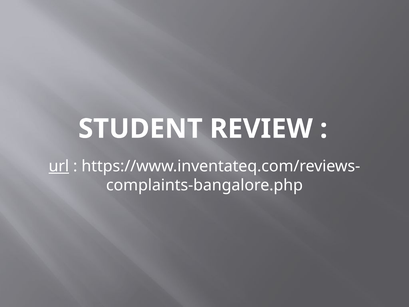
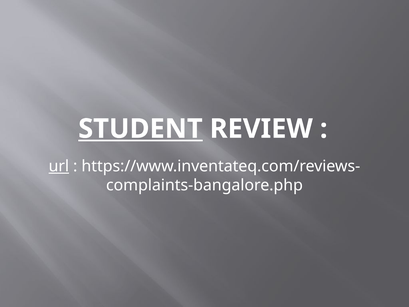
STUDENT underline: none -> present
